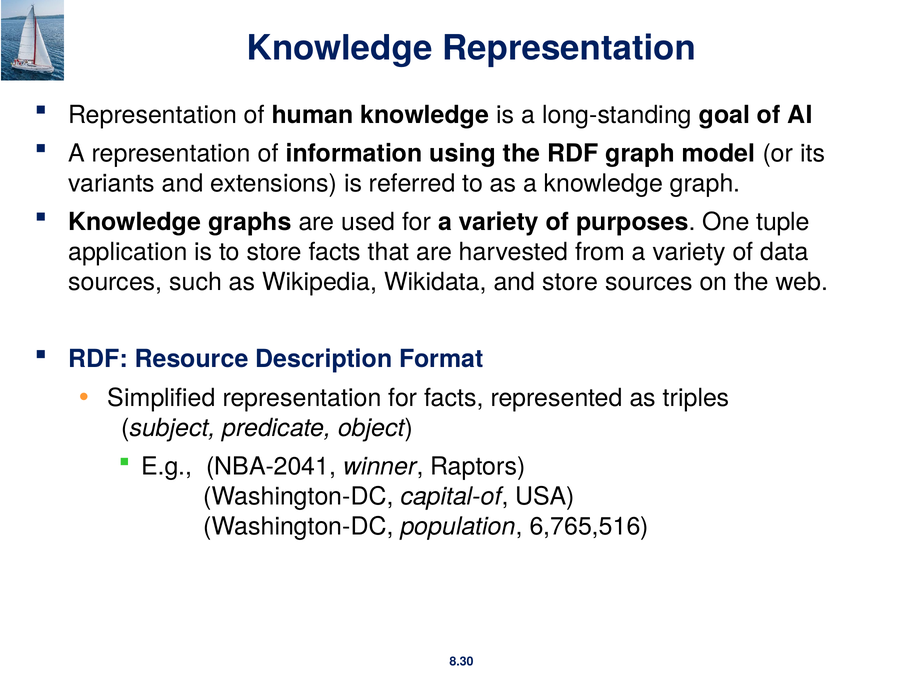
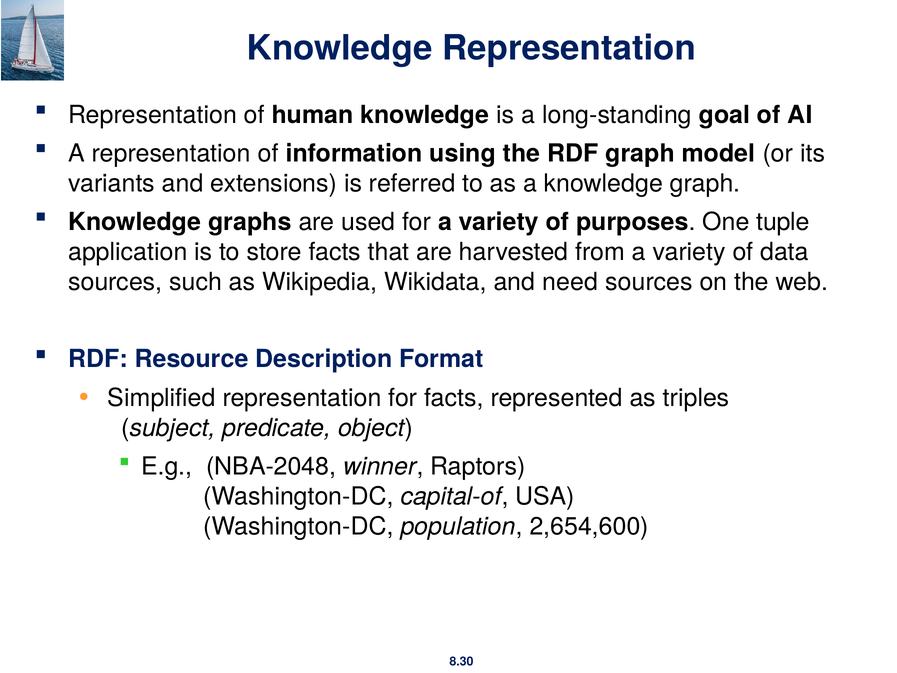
and store: store -> need
NBA-2041: NBA-2041 -> NBA-2048
6,765,516: 6,765,516 -> 2,654,600
